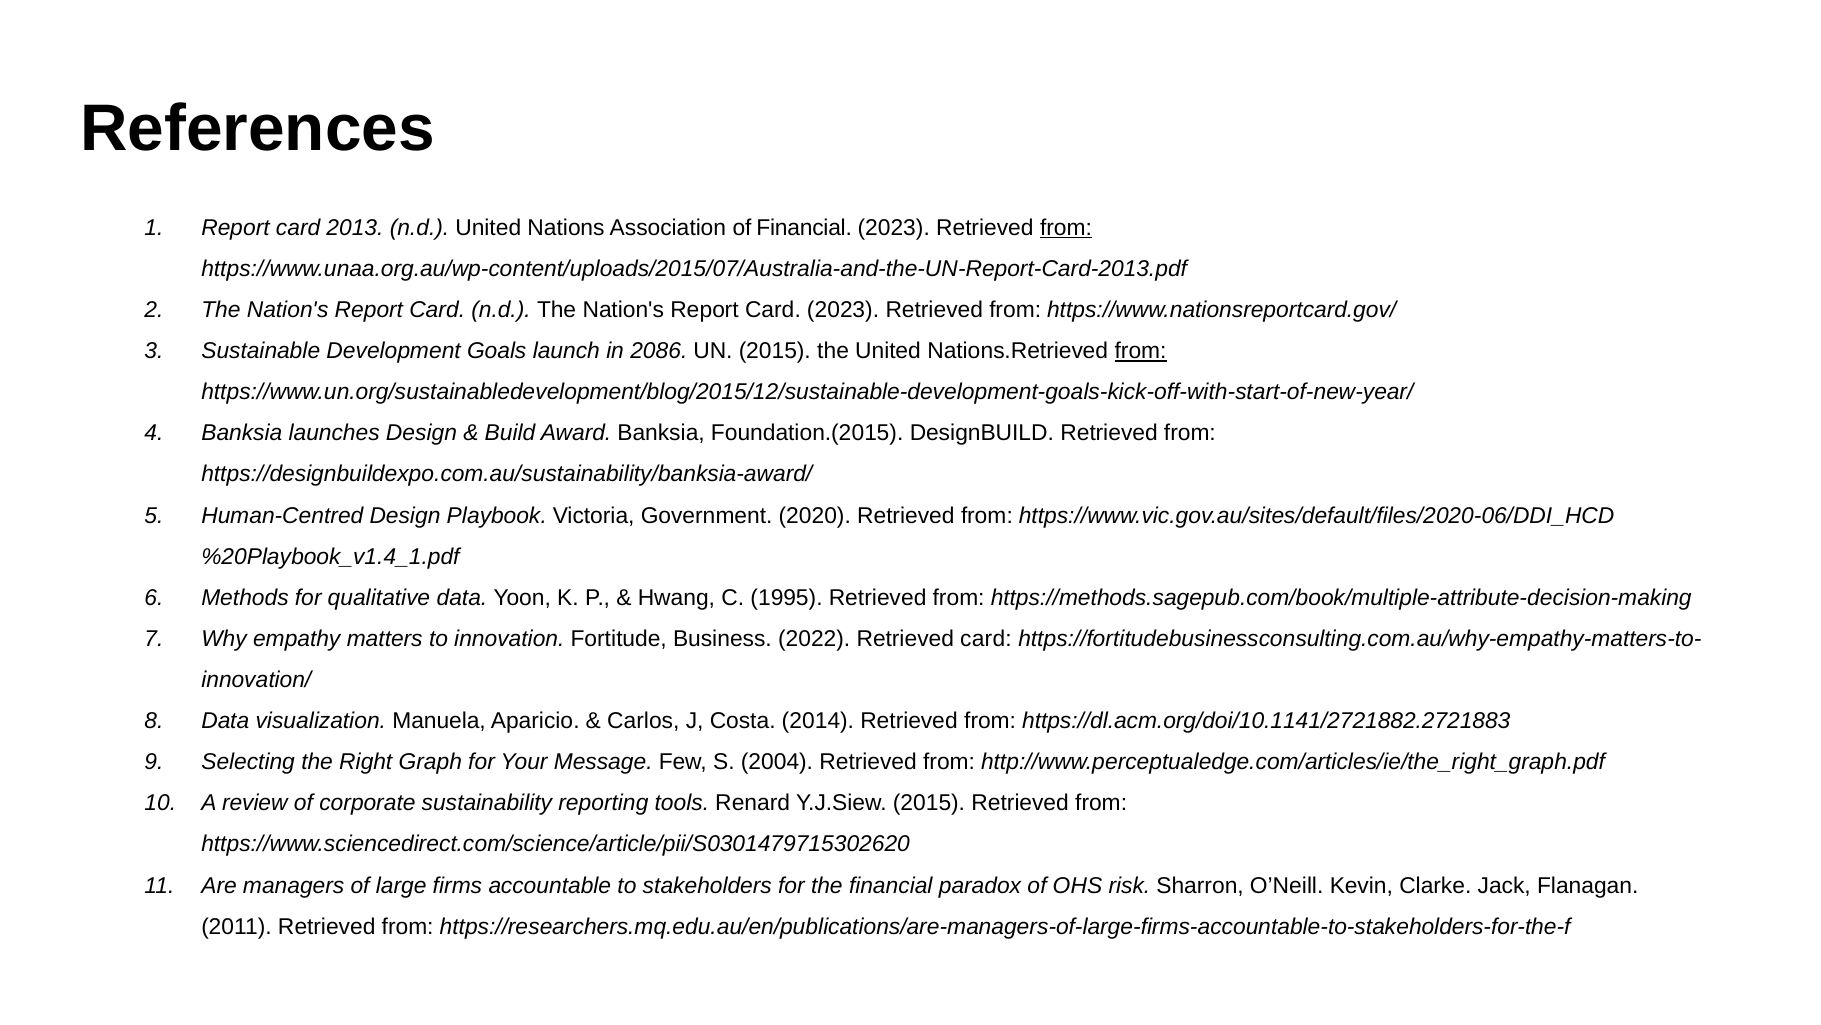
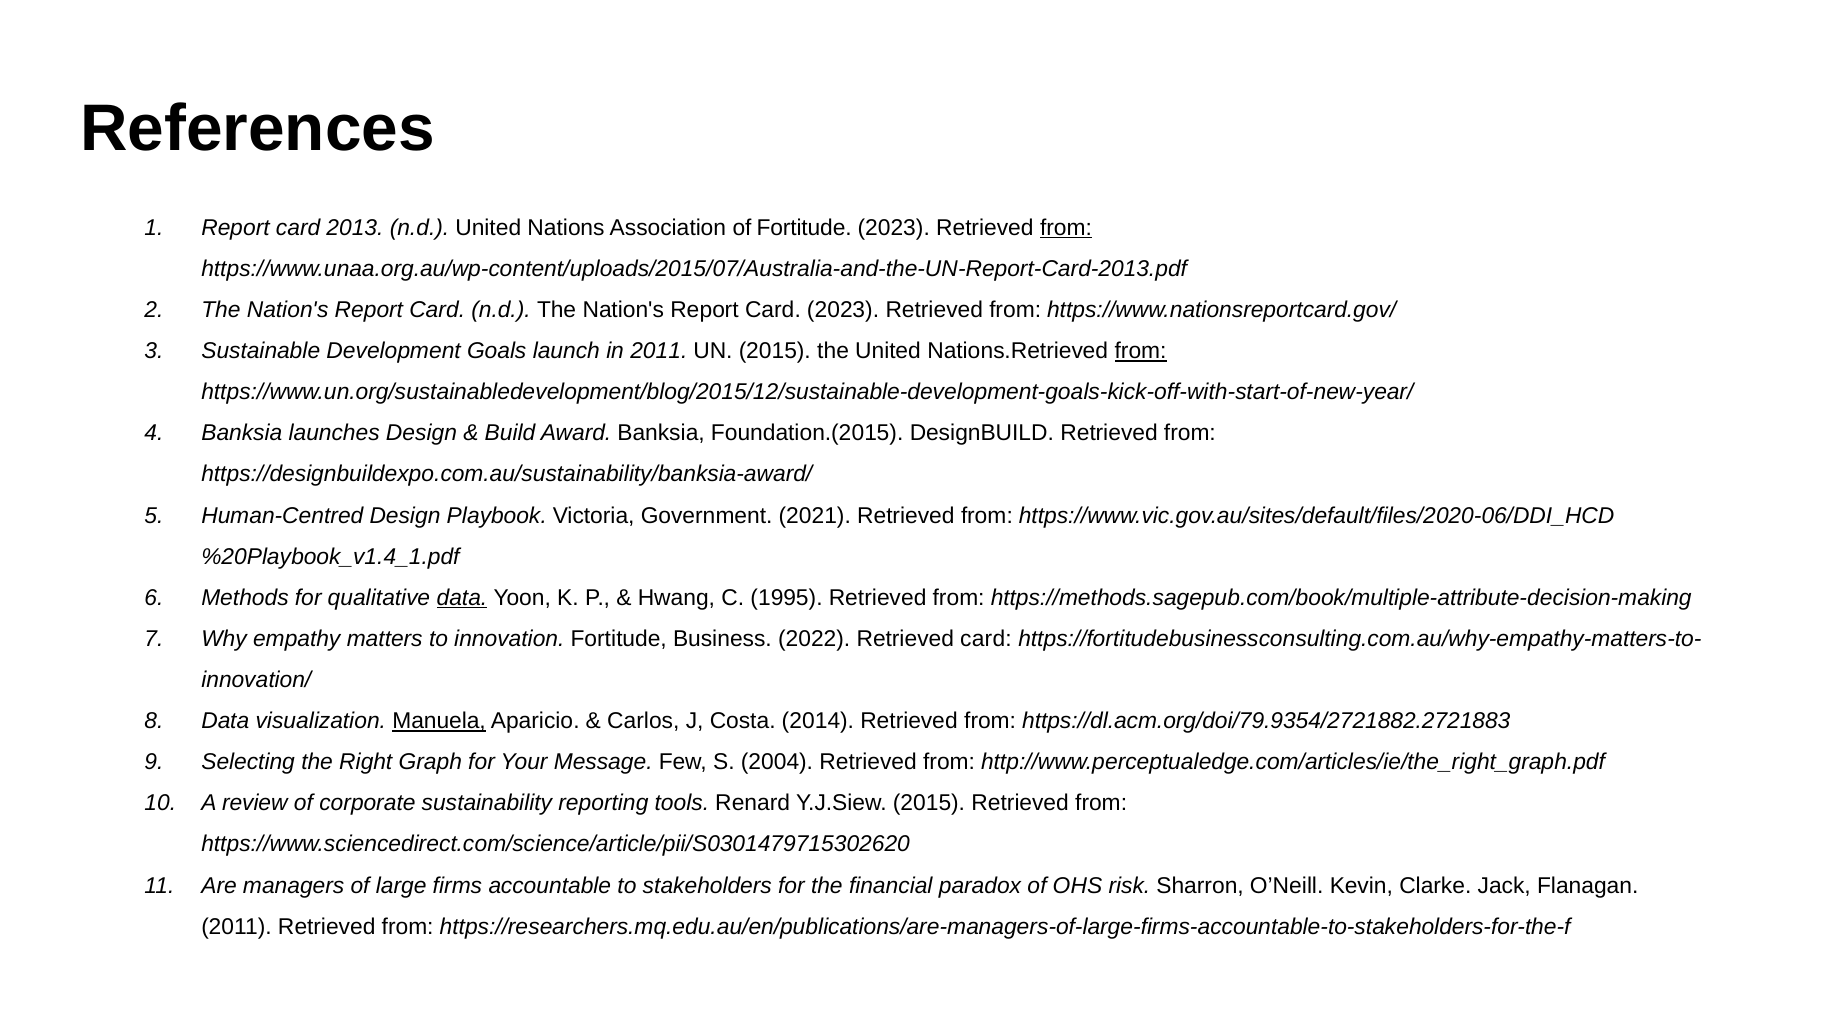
of Financial: Financial -> Fortitude
in 2086: 2086 -> 2011
2020: 2020 -> 2021
data at (462, 597) underline: none -> present
Manuela underline: none -> present
https://dl.acm.org/doi/10.1141/2721882.2721883: https://dl.acm.org/doi/10.1141/2721882.2721883 -> https://dl.acm.org/doi/79.9354/2721882.2721883
